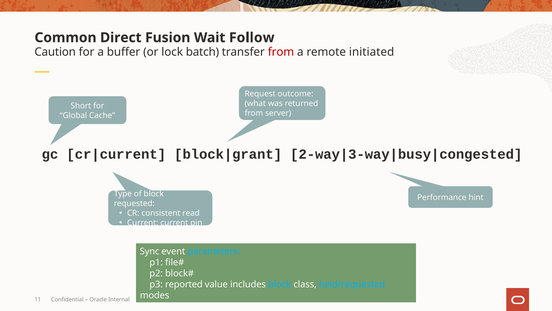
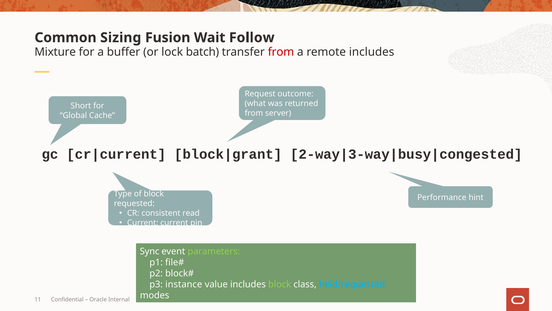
Direct: Direct -> Sizing
Caution: Caution -> Mixture
remote initiated: initiated -> includes
parameters colour: light blue -> light green
reported: reported -> instance
block at (280, 284) colour: light blue -> light green
